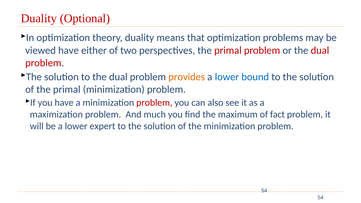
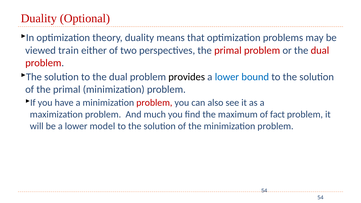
viewed have: have -> train
provides colour: orange -> black
expert: expert -> model
